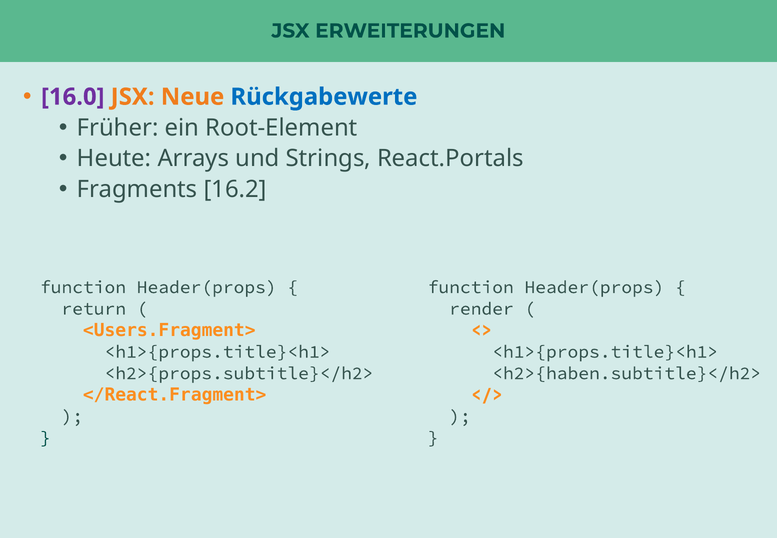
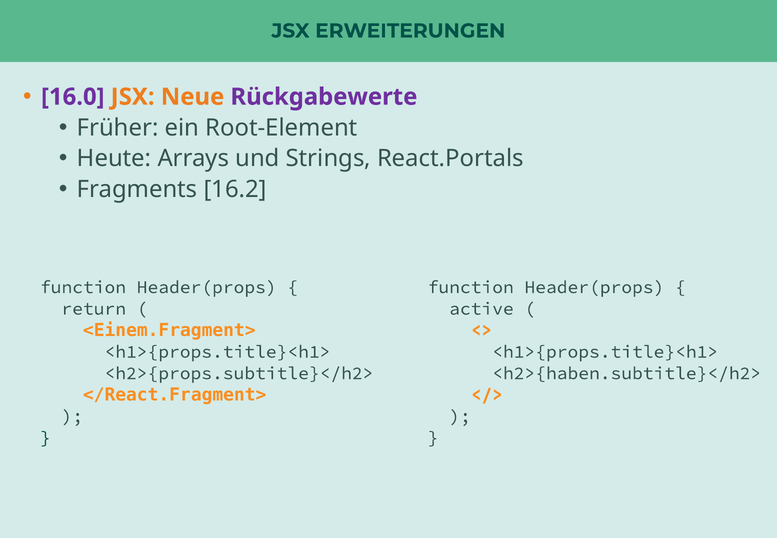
Rückgabewerte colour: blue -> purple
render: render -> active
<Users.Fragment>: <Users.Fragment> -> <Einem.Fragment>
